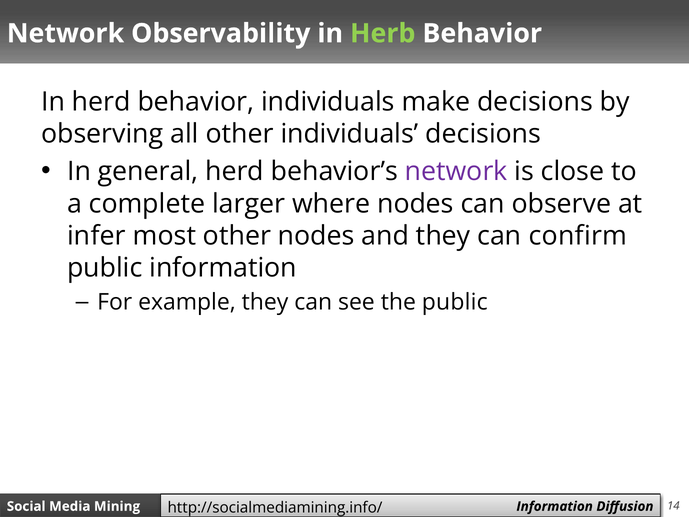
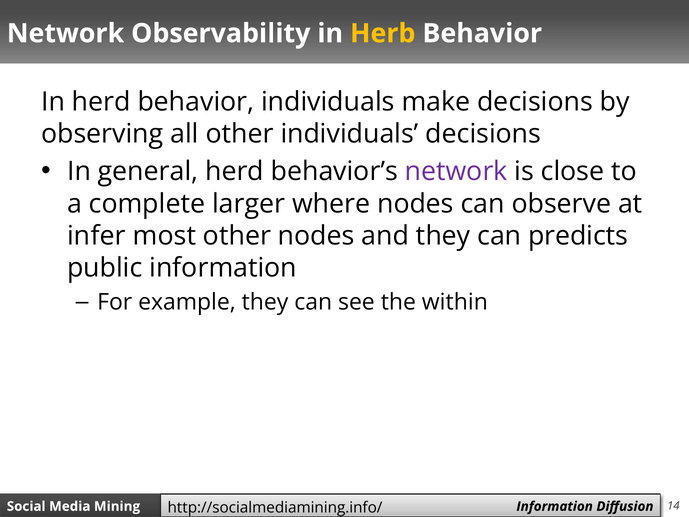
Herb colour: light green -> yellow
confirm: confirm -> predicts
the public: public -> within
